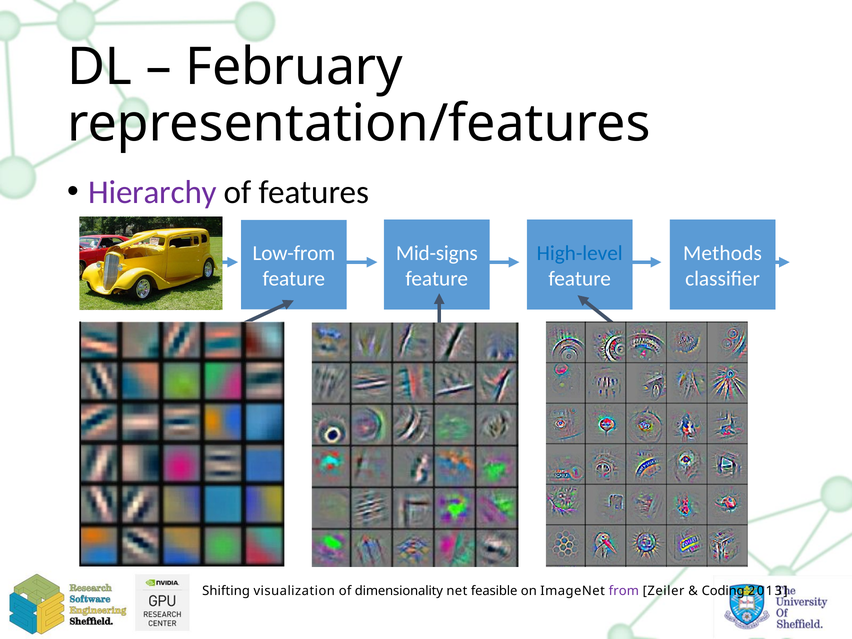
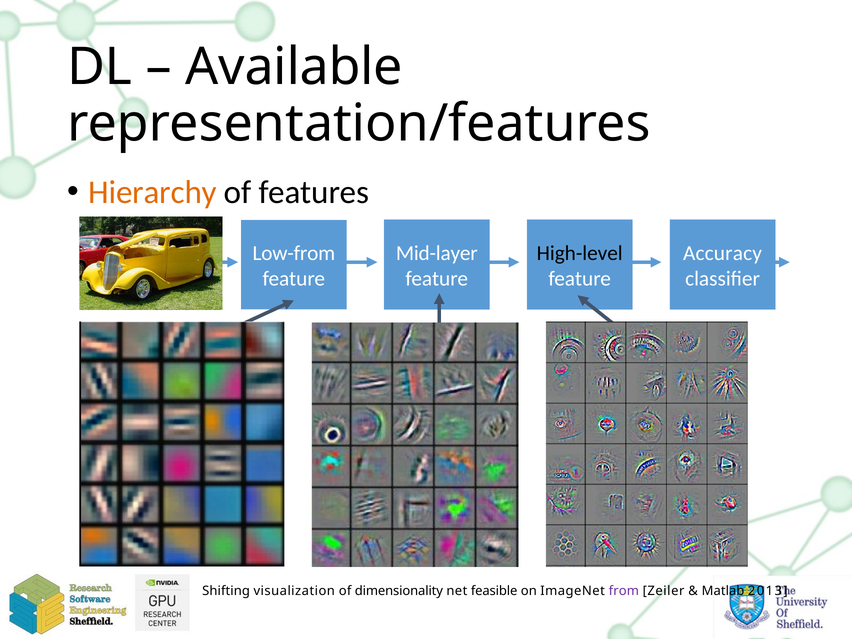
February: February -> Available
Hierarchy colour: purple -> orange
Mid-signs: Mid-signs -> Mid-layer
High-level colour: blue -> black
Methods: Methods -> Accuracy
Coding: Coding -> Matlab
